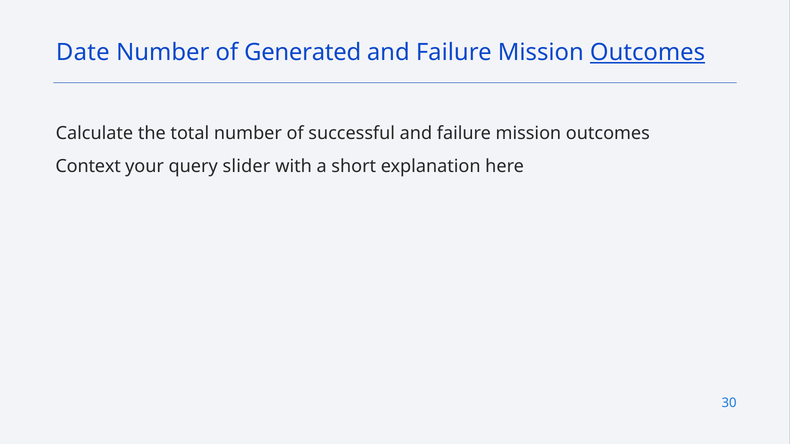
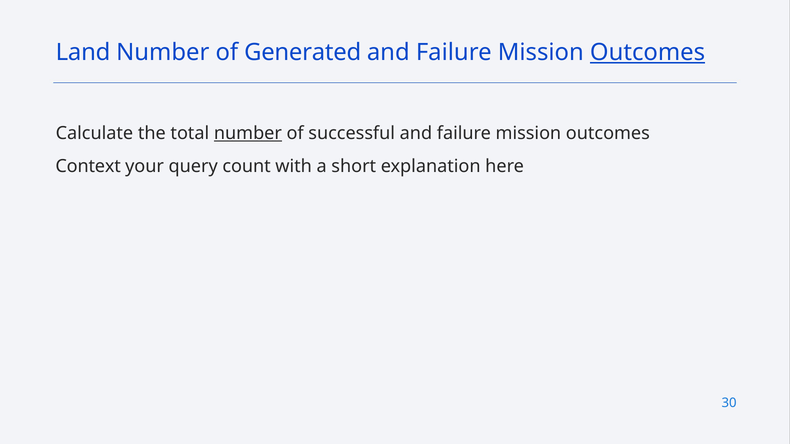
Date: Date -> Land
number at (248, 133) underline: none -> present
slider: slider -> count
